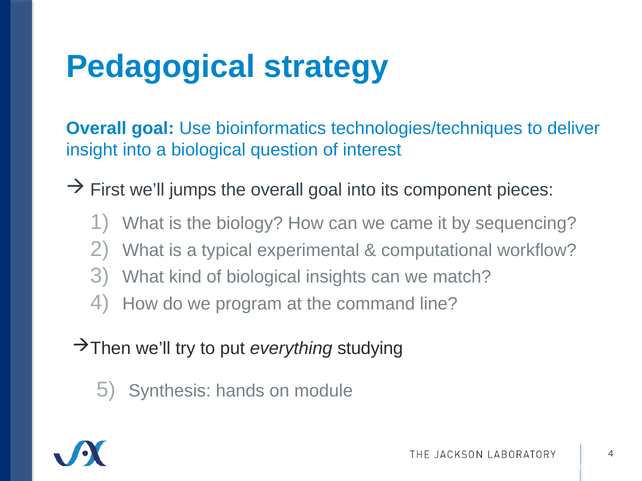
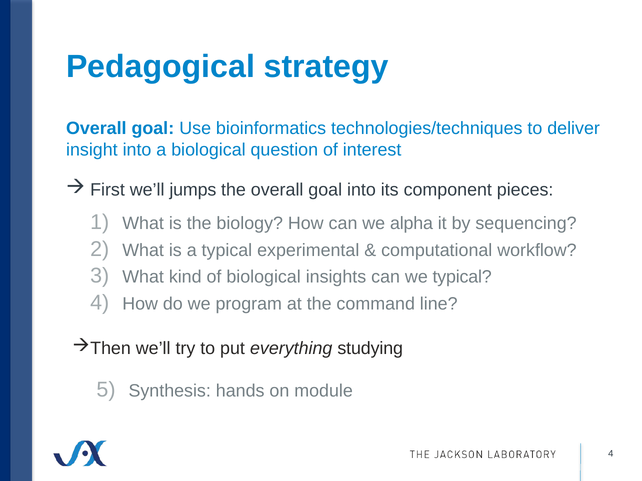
came: came -> alpha
we match: match -> typical
